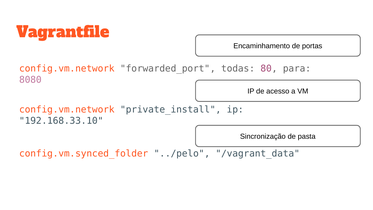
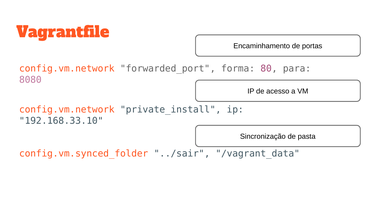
todas: todas -> forma
../pelo: ../pelo -> ../sair
